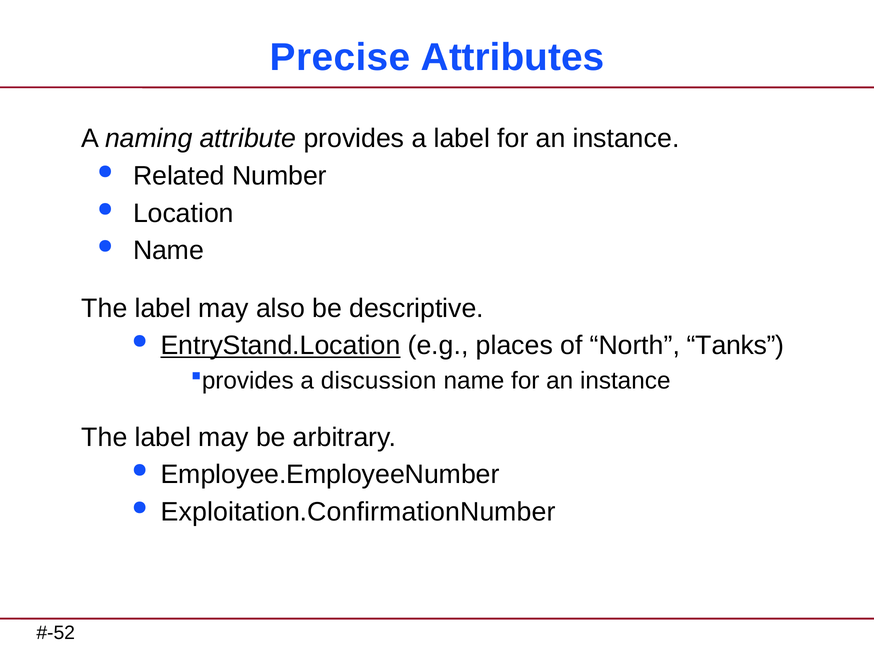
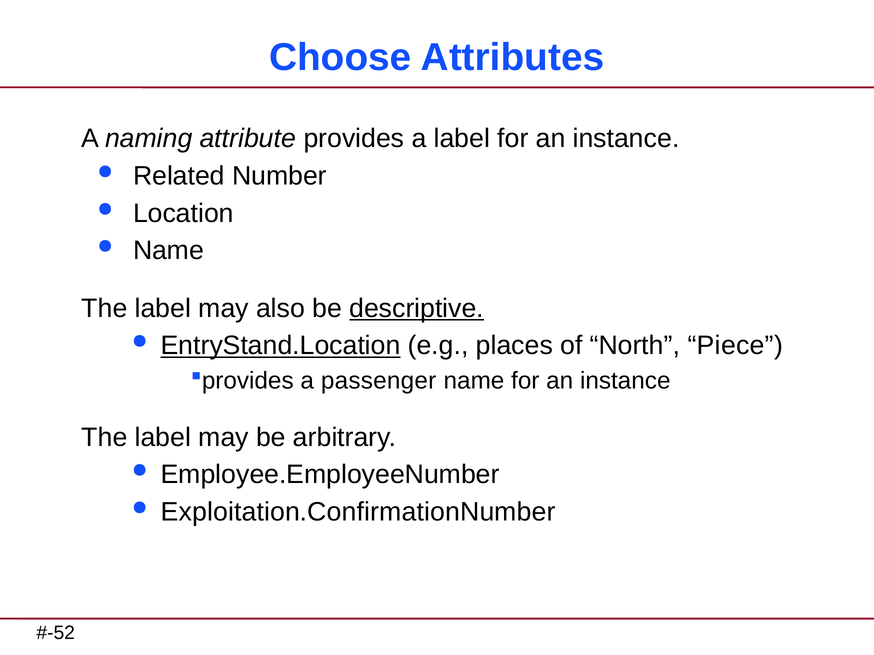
Precise: Precise -> Choose
descriptive underline: none -> present
Tanks: Tanks -> Piece
discussion: discussion -> passenger
